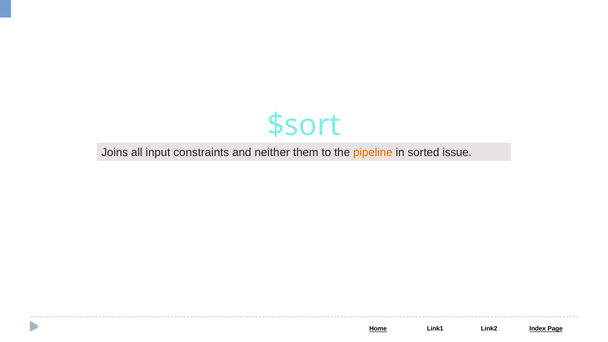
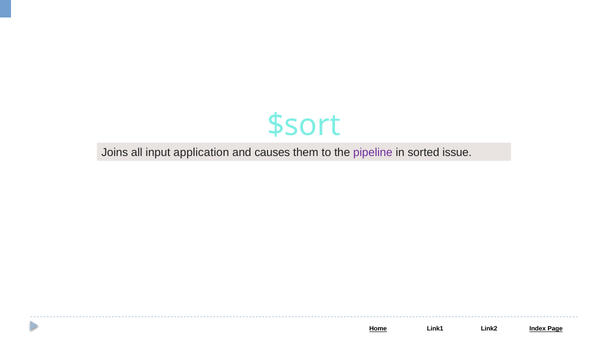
constraints: constraints -> application
neither: neither -> causes
pipeline colour: orange -> purple
